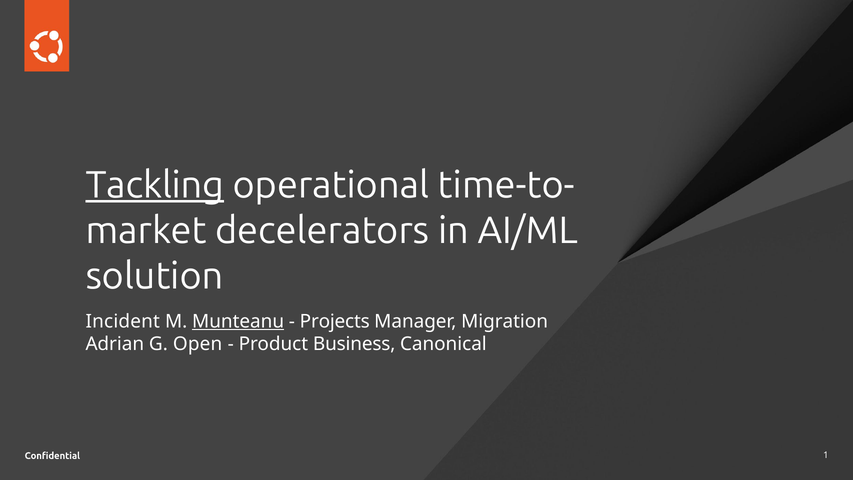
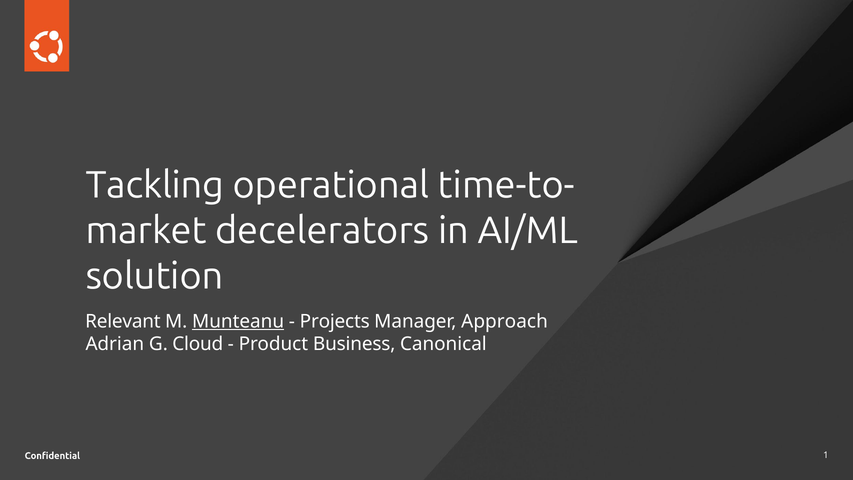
Tackling underline: present -> none
Incident: Incident -> Relevant
Migration: Migration -> Approach
Open: Open -> Cloud
